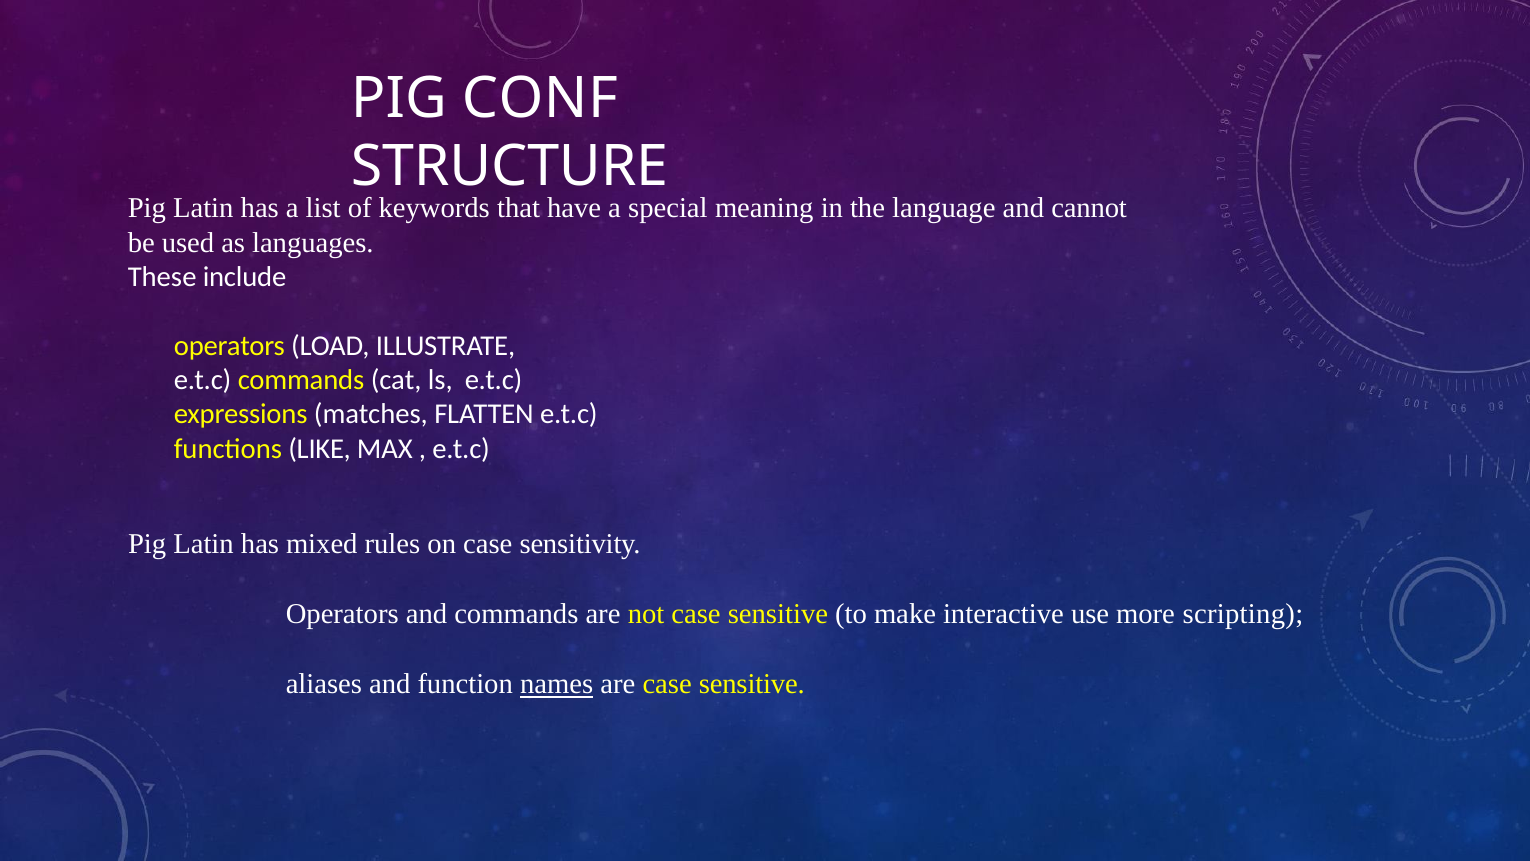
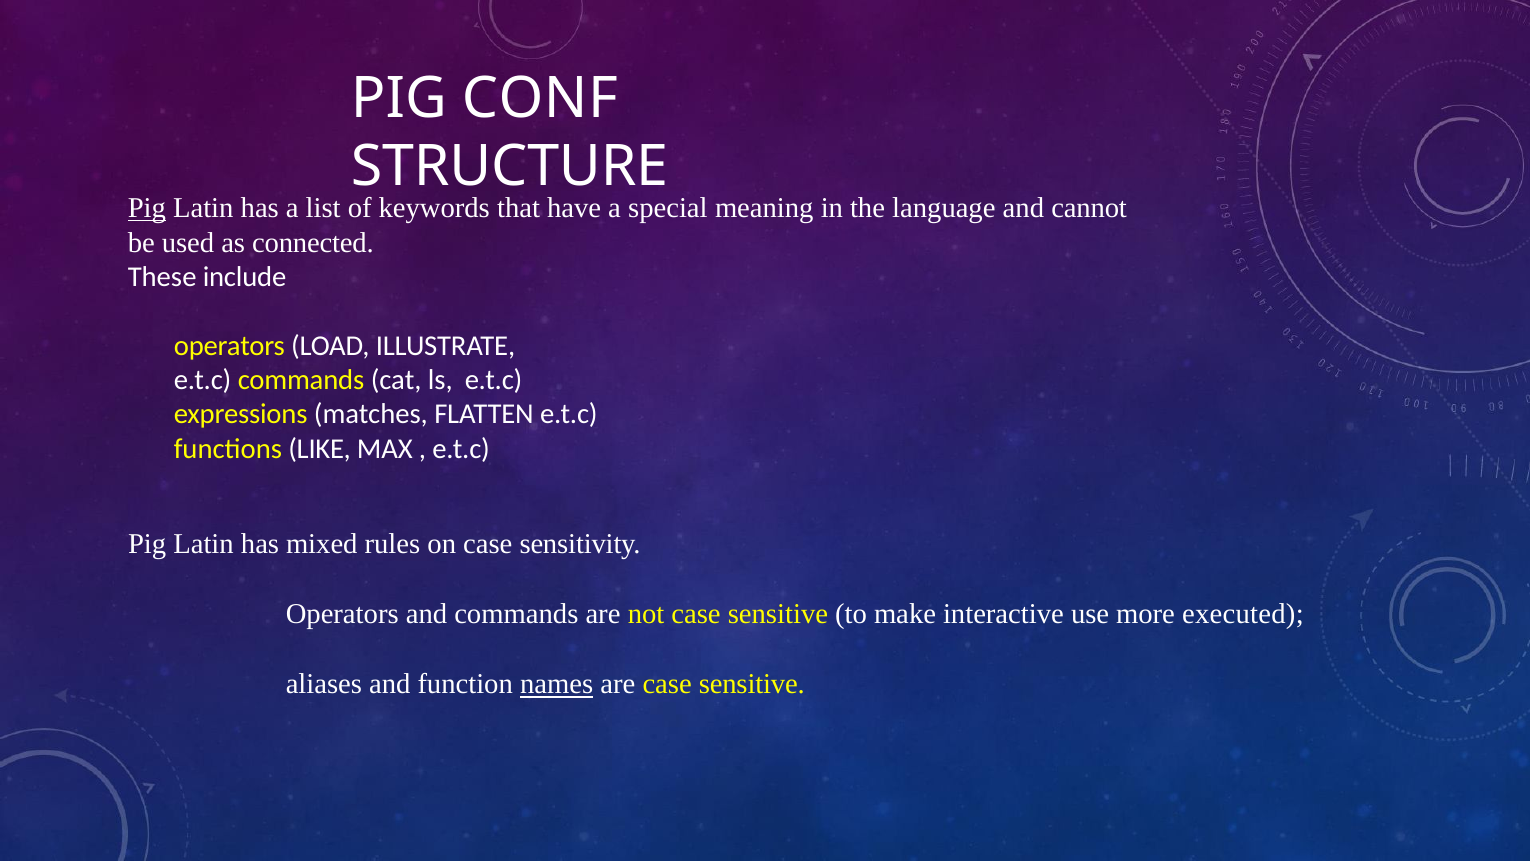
Pig at (147, 208) underline: none -> present
languages: languages -> connected
scripting: scripting -> executed
